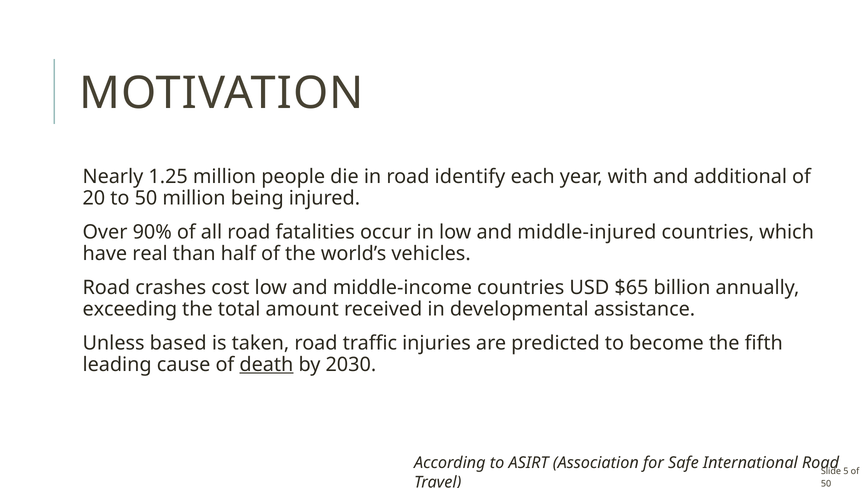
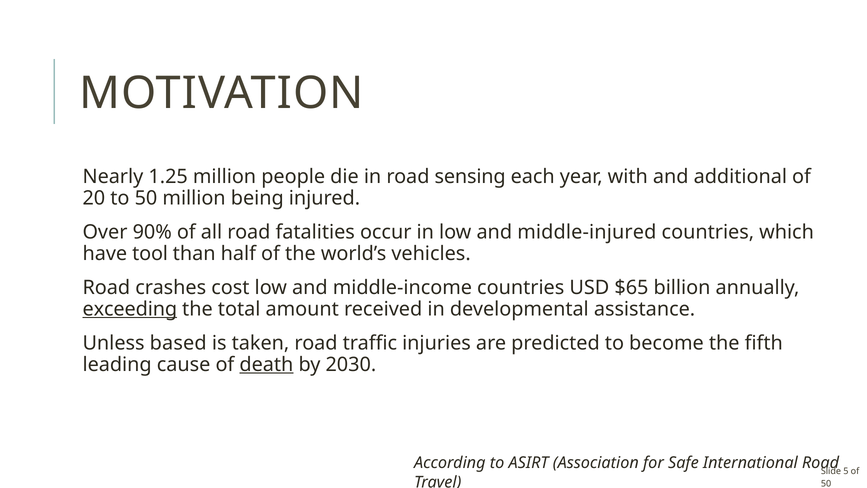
identify: identify -> sensing
real: real -> tool
exceeding underline: none -> present
